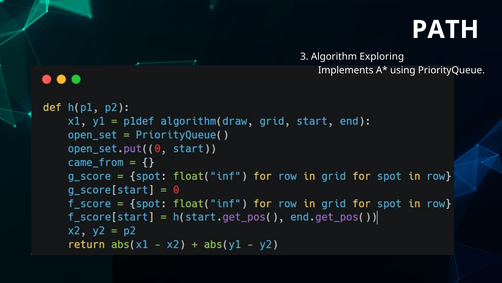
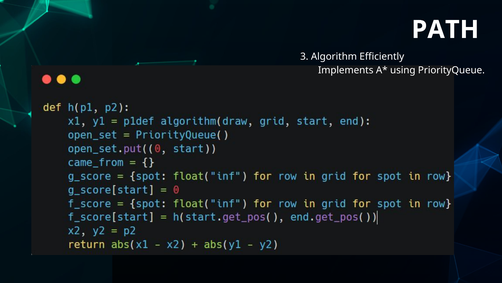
Exploring: Exploring -> Efficiently
